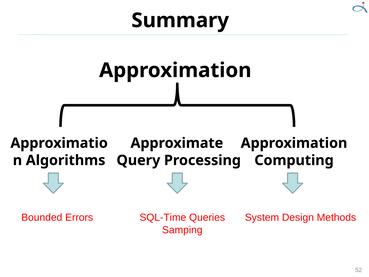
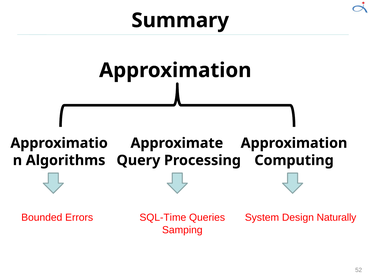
Methods: Methods -> Naturally
